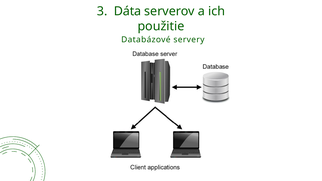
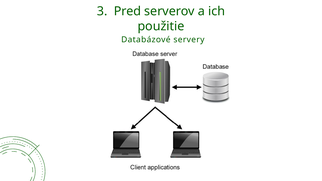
Dáta: Dáta -> Pred
